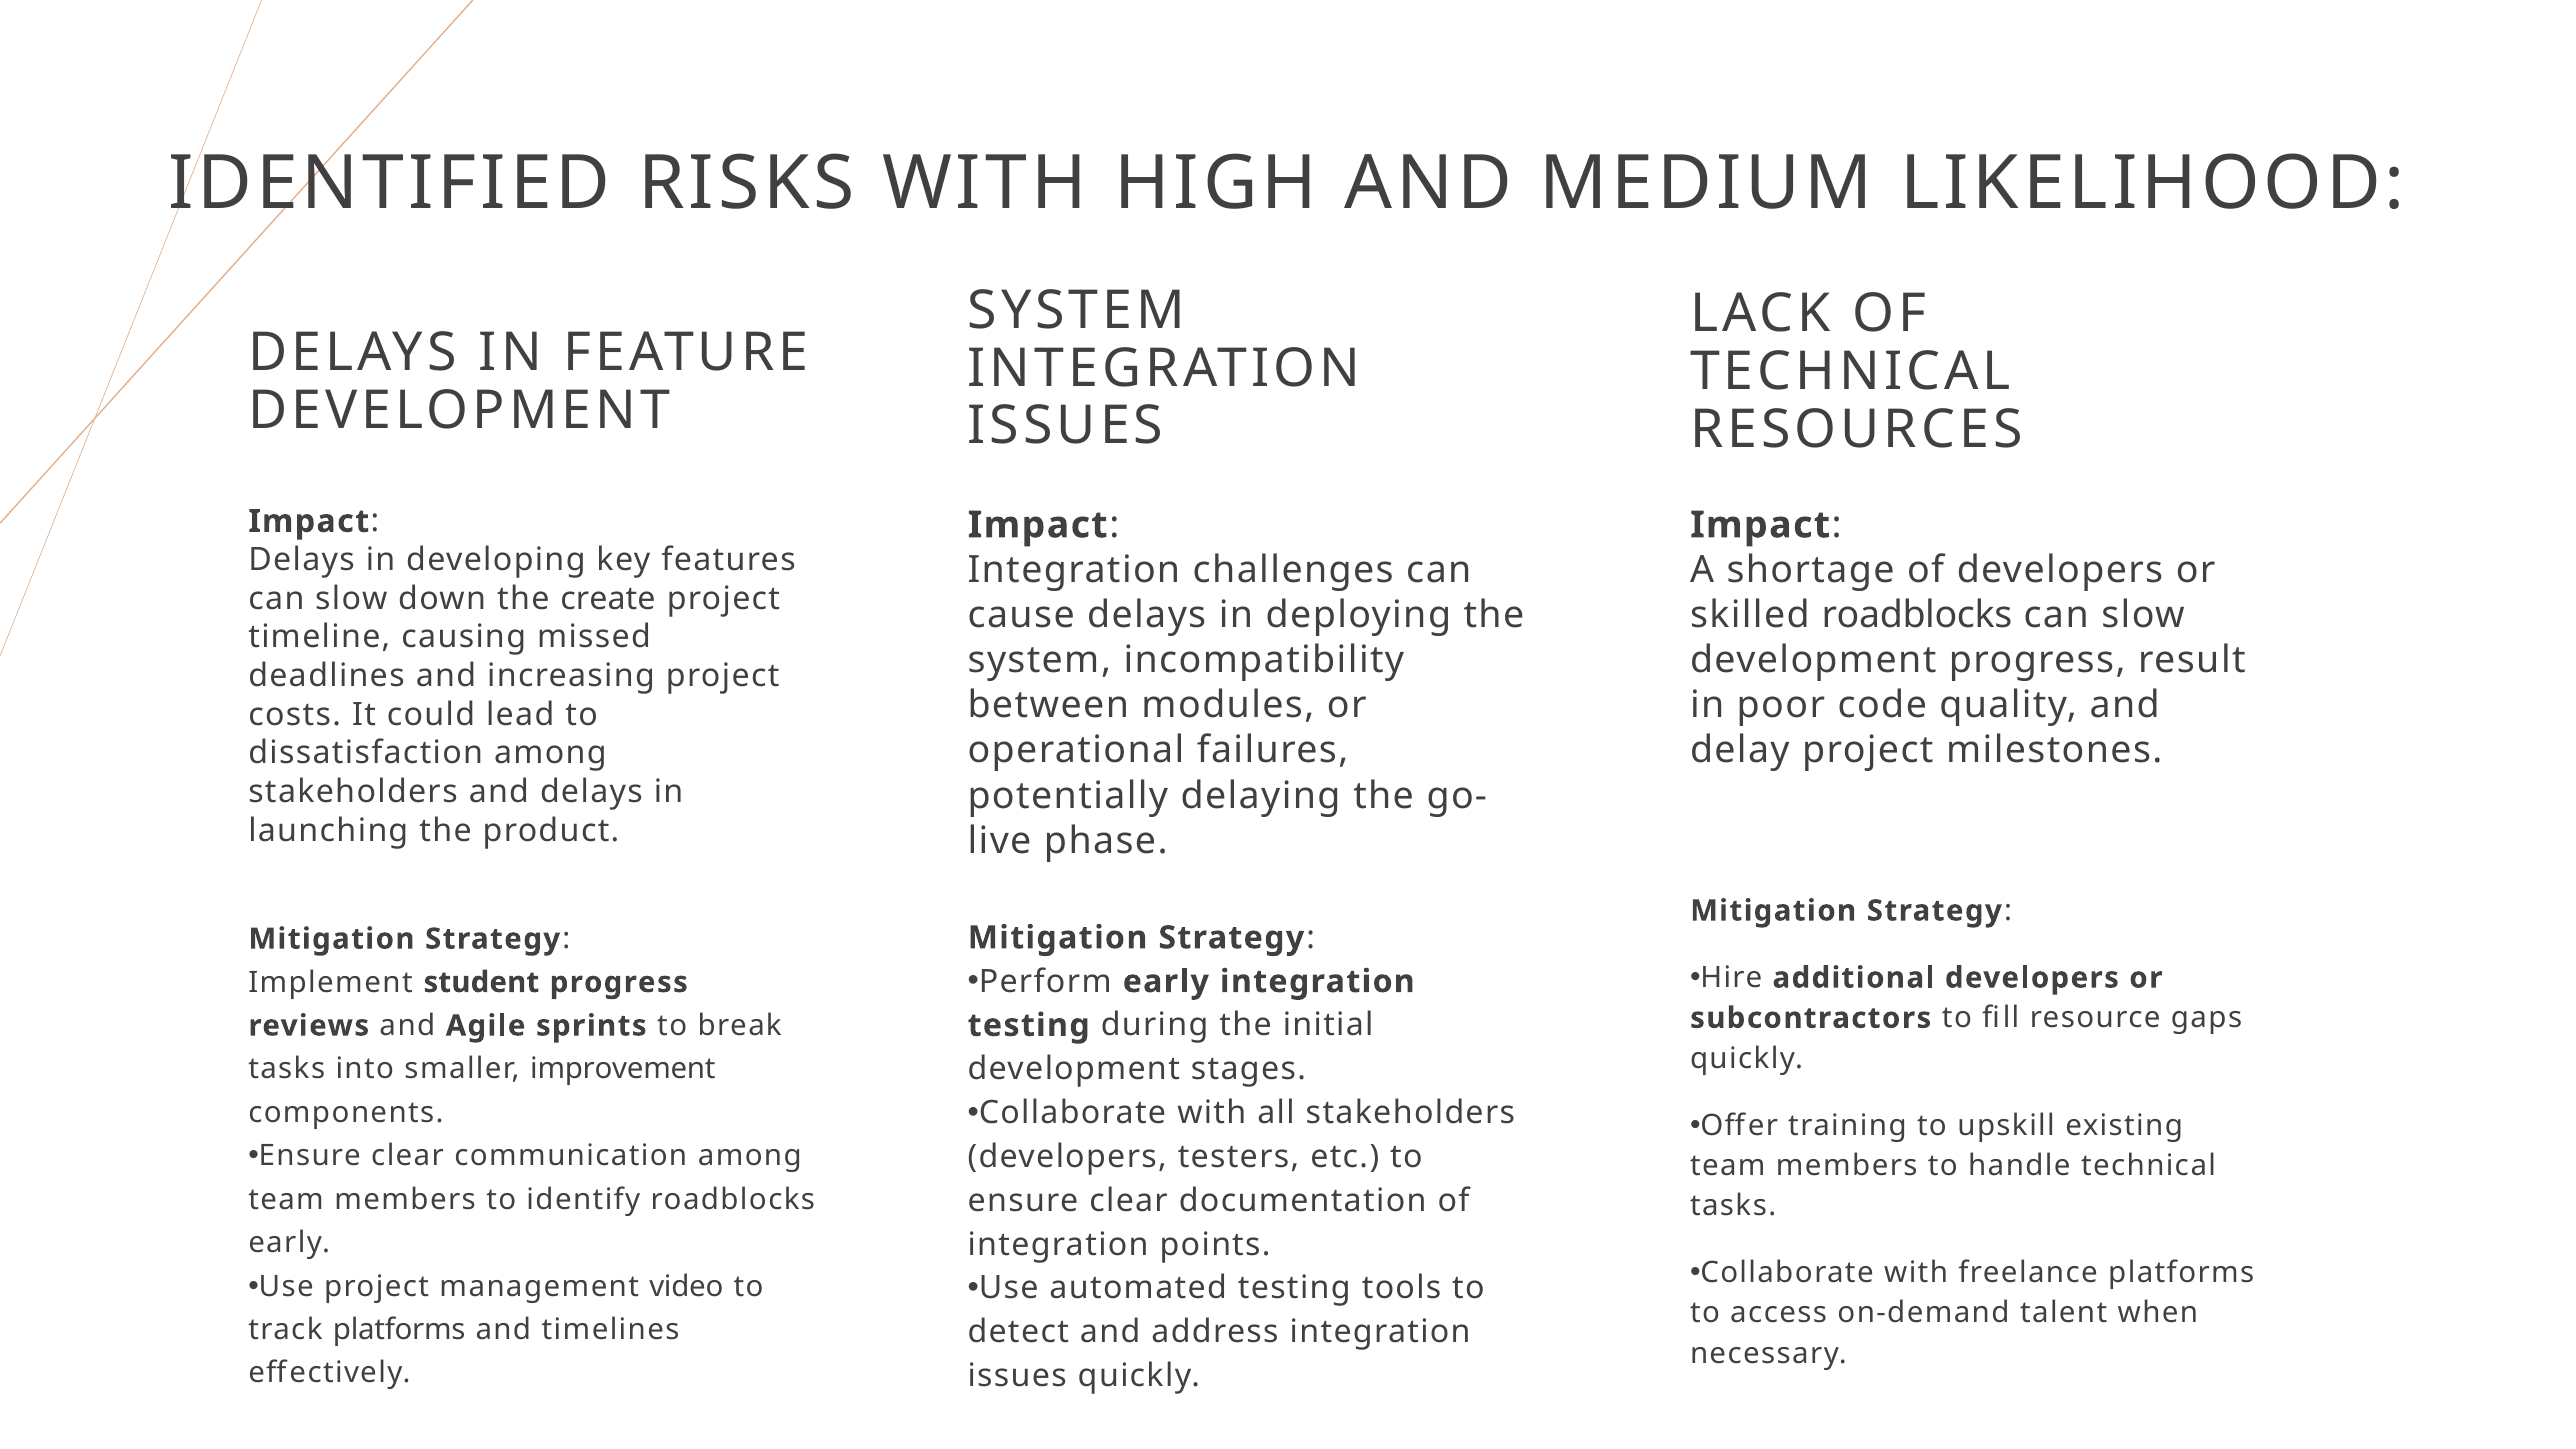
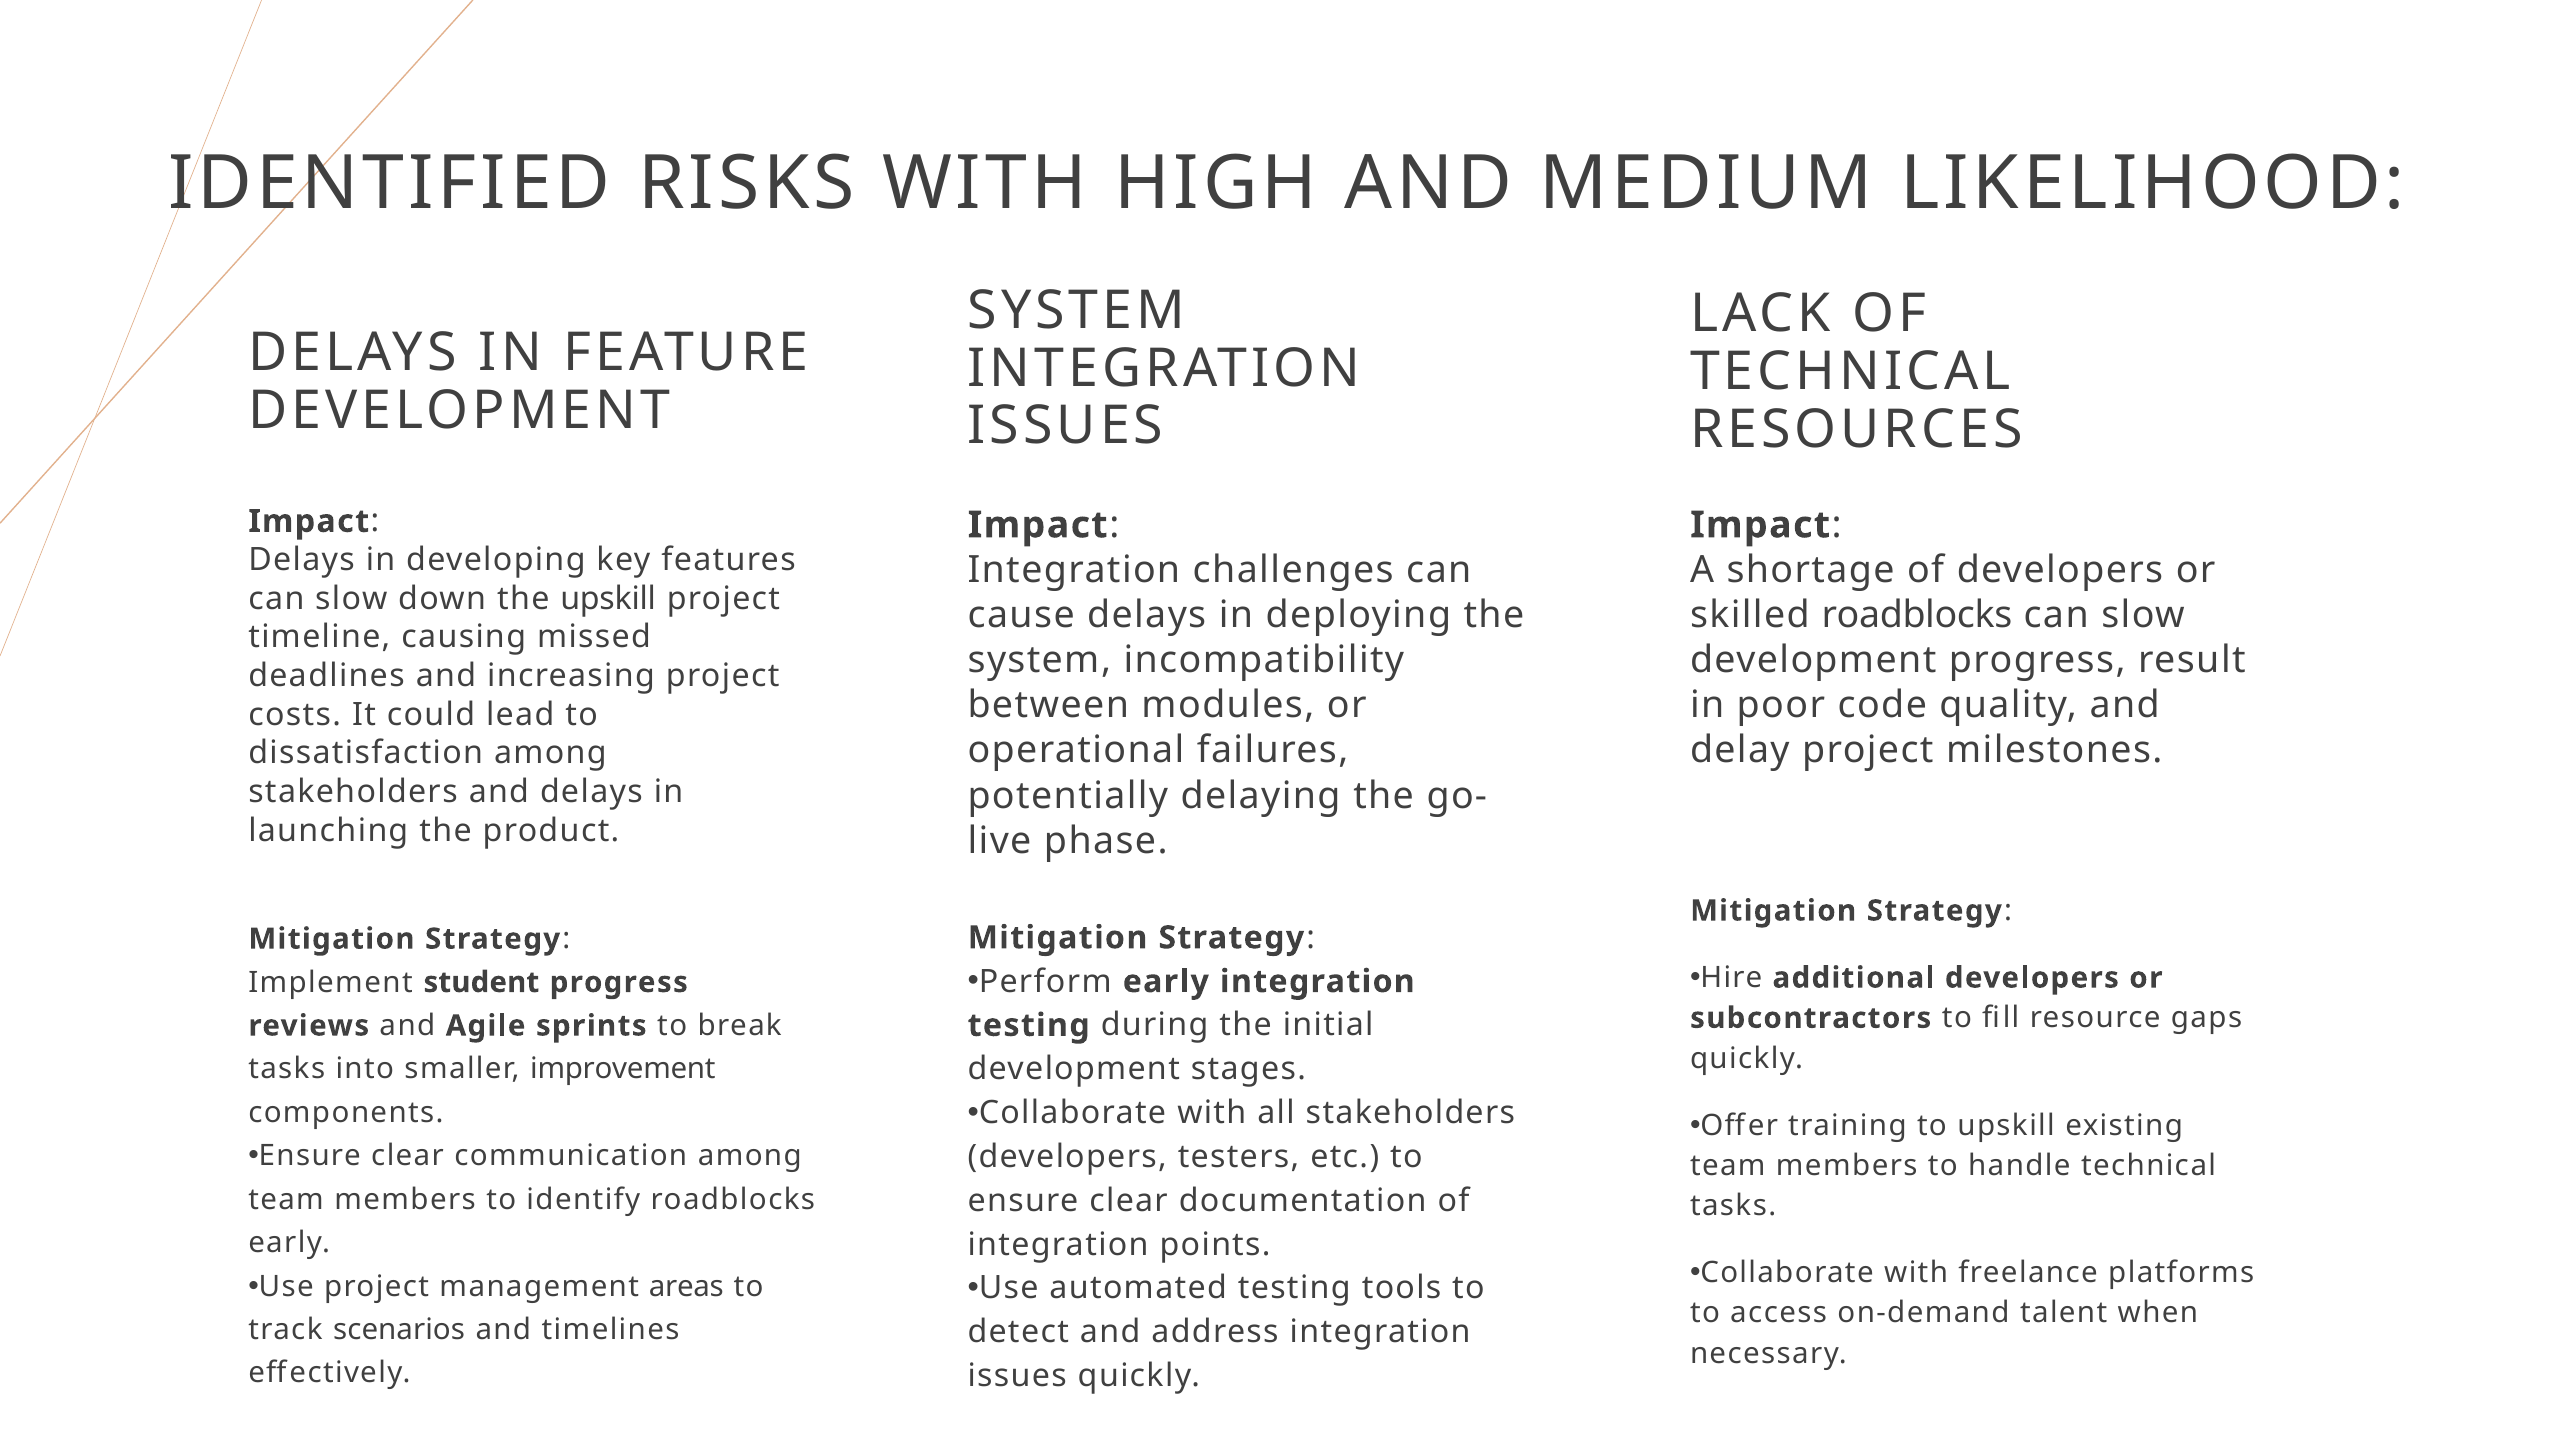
the create: create -> upskill
video: video -> areas
track platforms: platforms -> scenarios
